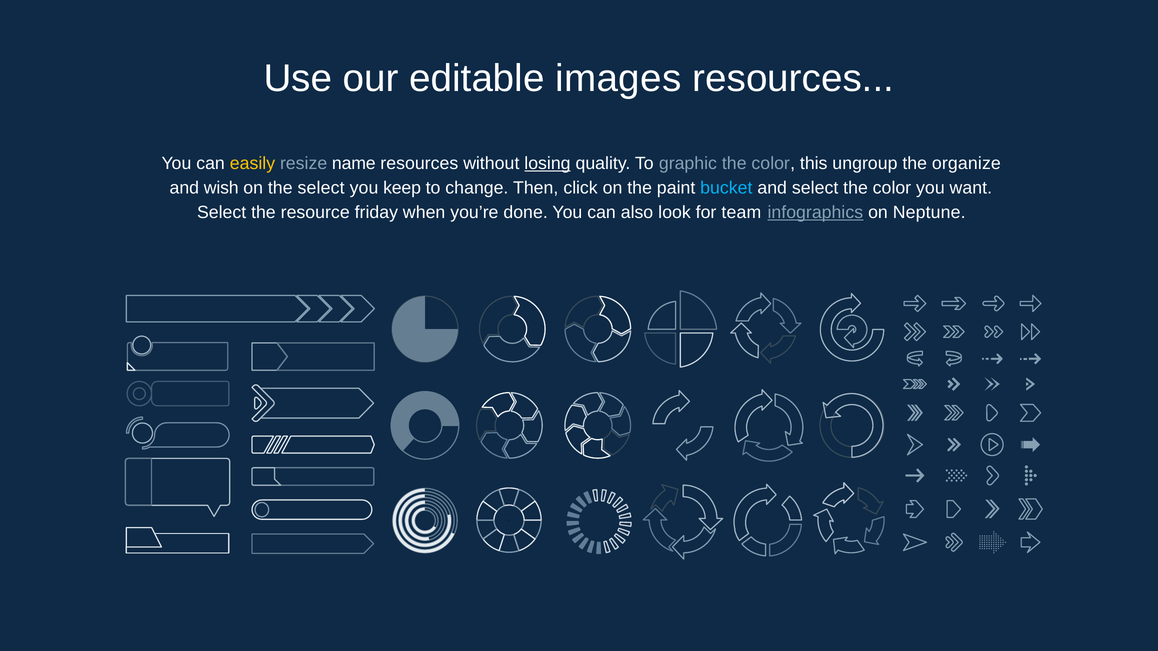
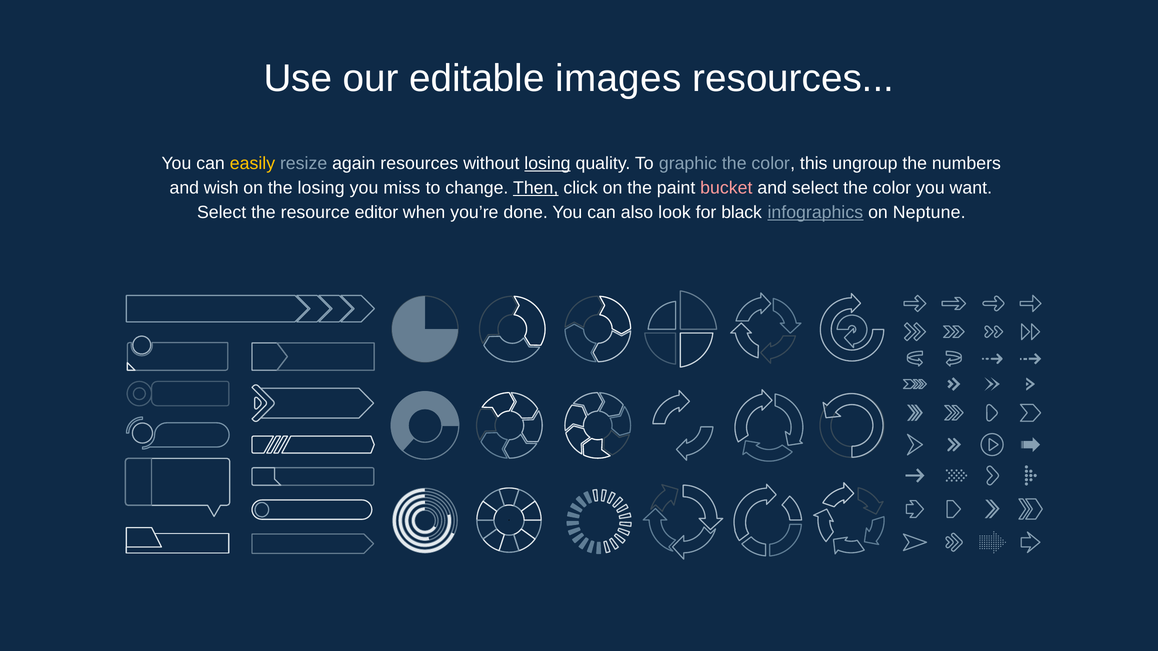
name: name -> again
organize: organize -> numbers
the select: select -> losing
keep: keep -> miss
Then underline: none -> present
bucket colour: light blue -> pink
friday: friday -> editor
team: team -> black
